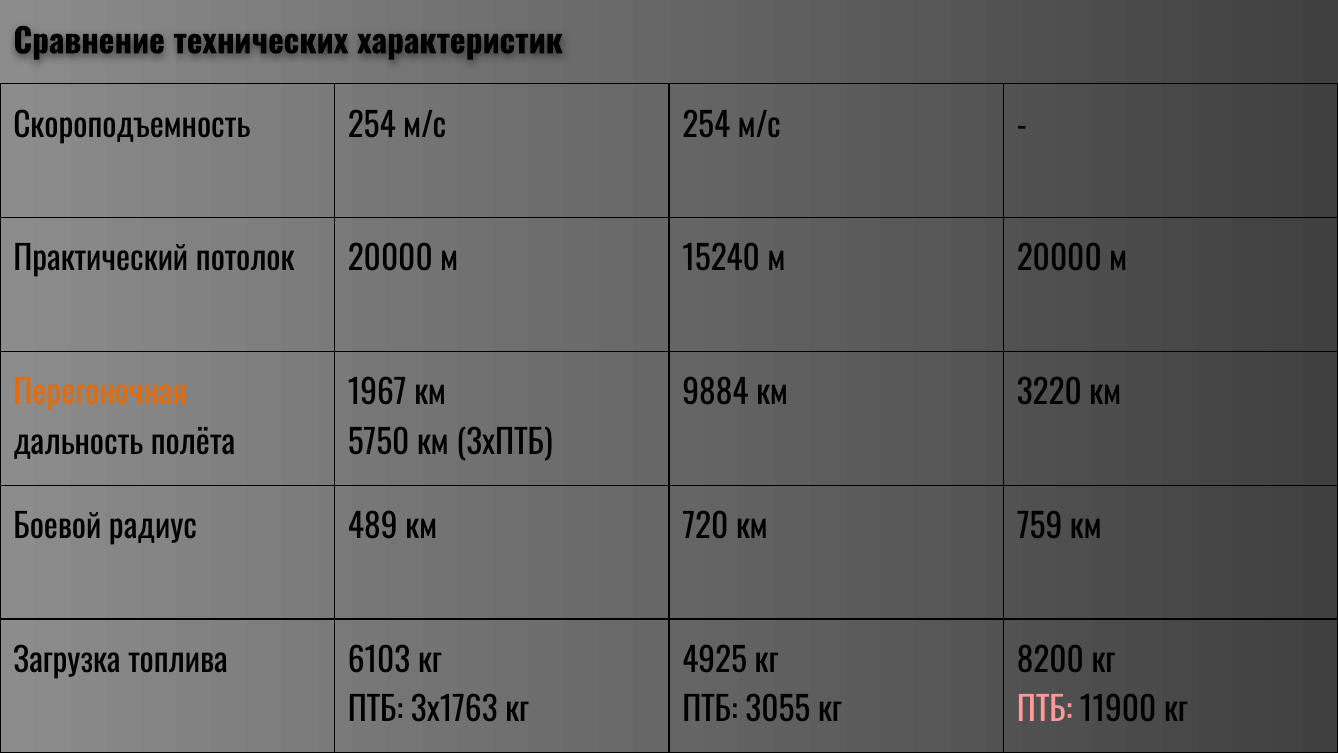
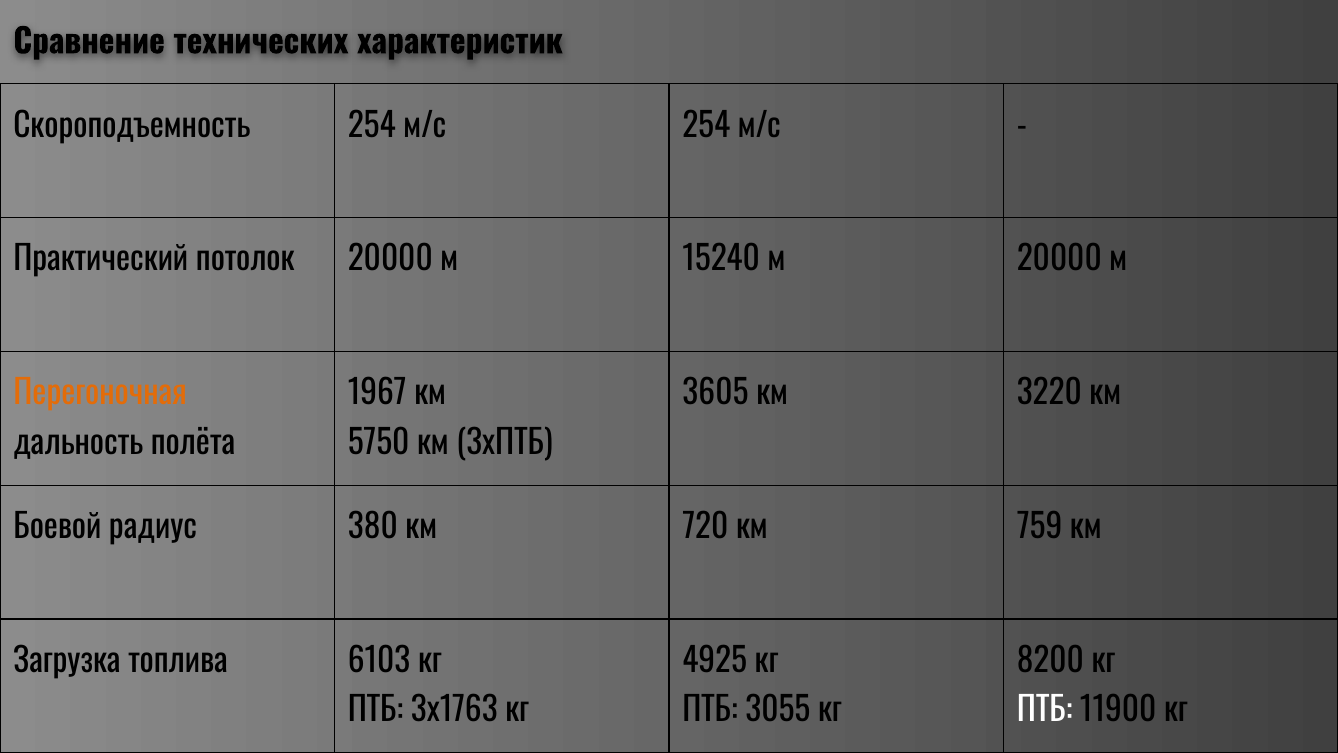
9884: 9884 -> 3605
489: 489 -> 380
ПТБ at (1045, 711) colour: pink -> white
